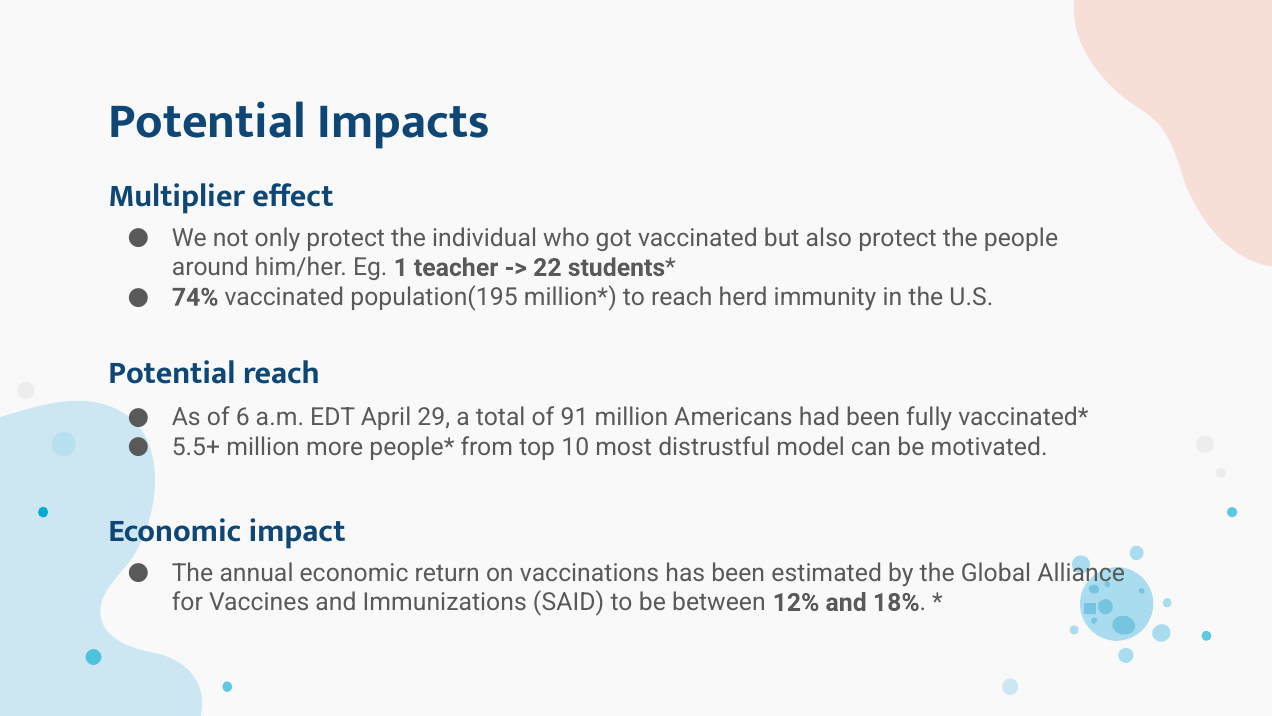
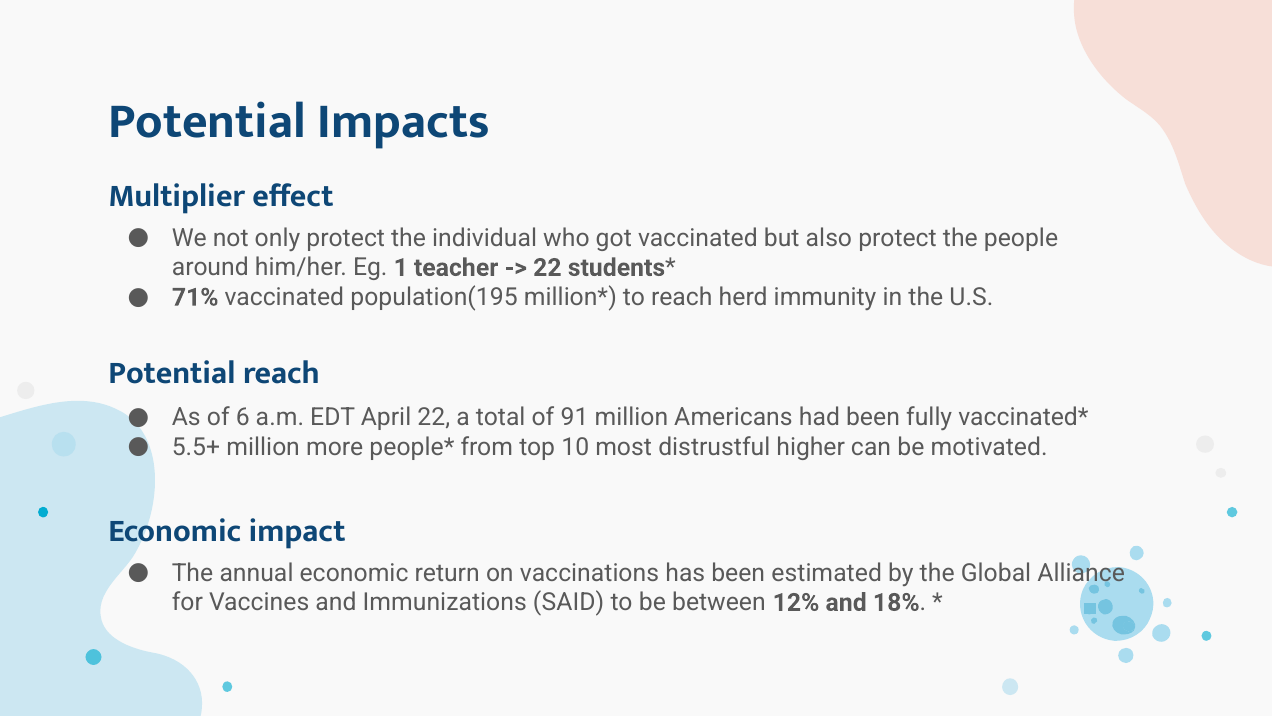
74%: 74% -> 71%
April 29: 29 -> 22
model: model -> higher
